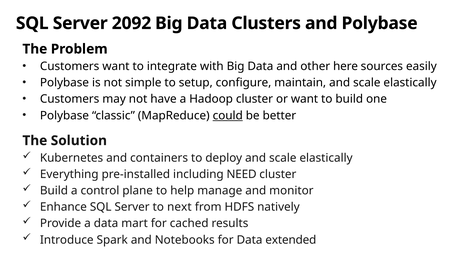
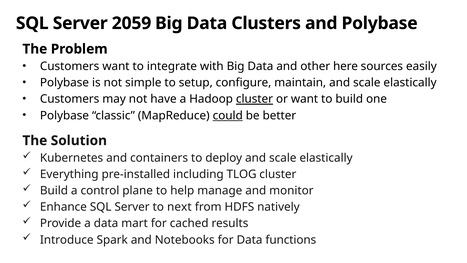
2092: 2092 -> 2059
cluster at (254, 99) underline: none -> present
NEED: NEED -> TLOG
extended: extended -> functions
